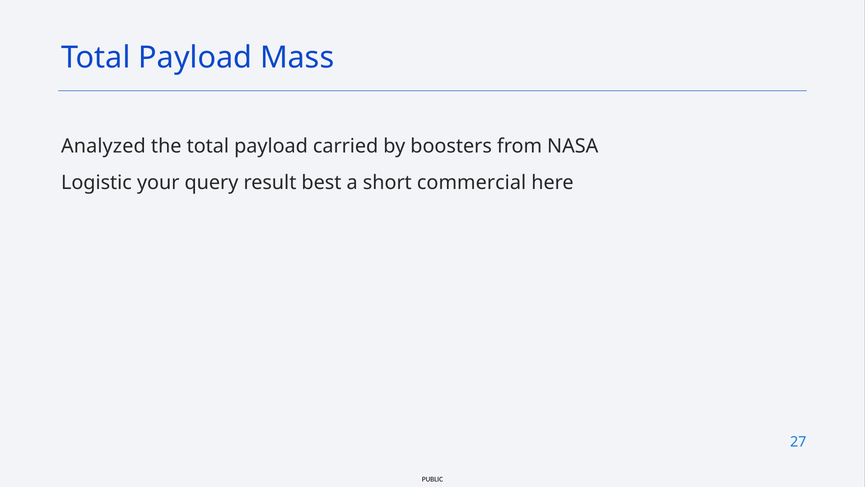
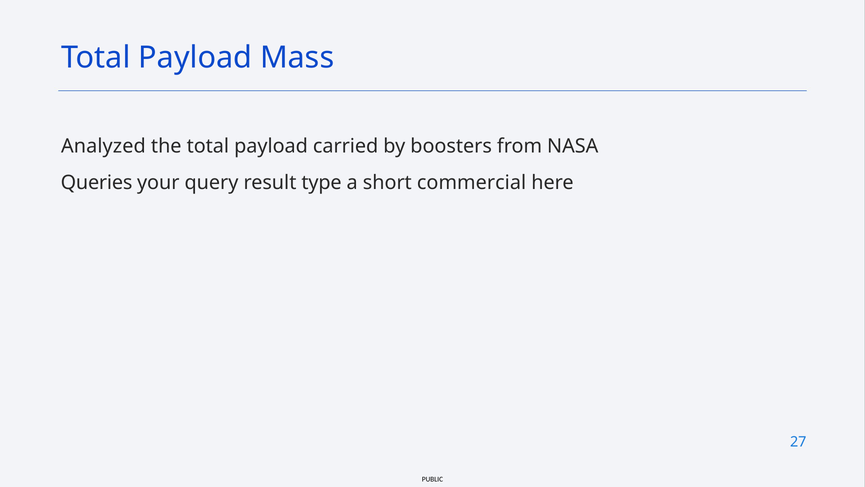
Logistic: Logistic -> Queries
best: best -> type
